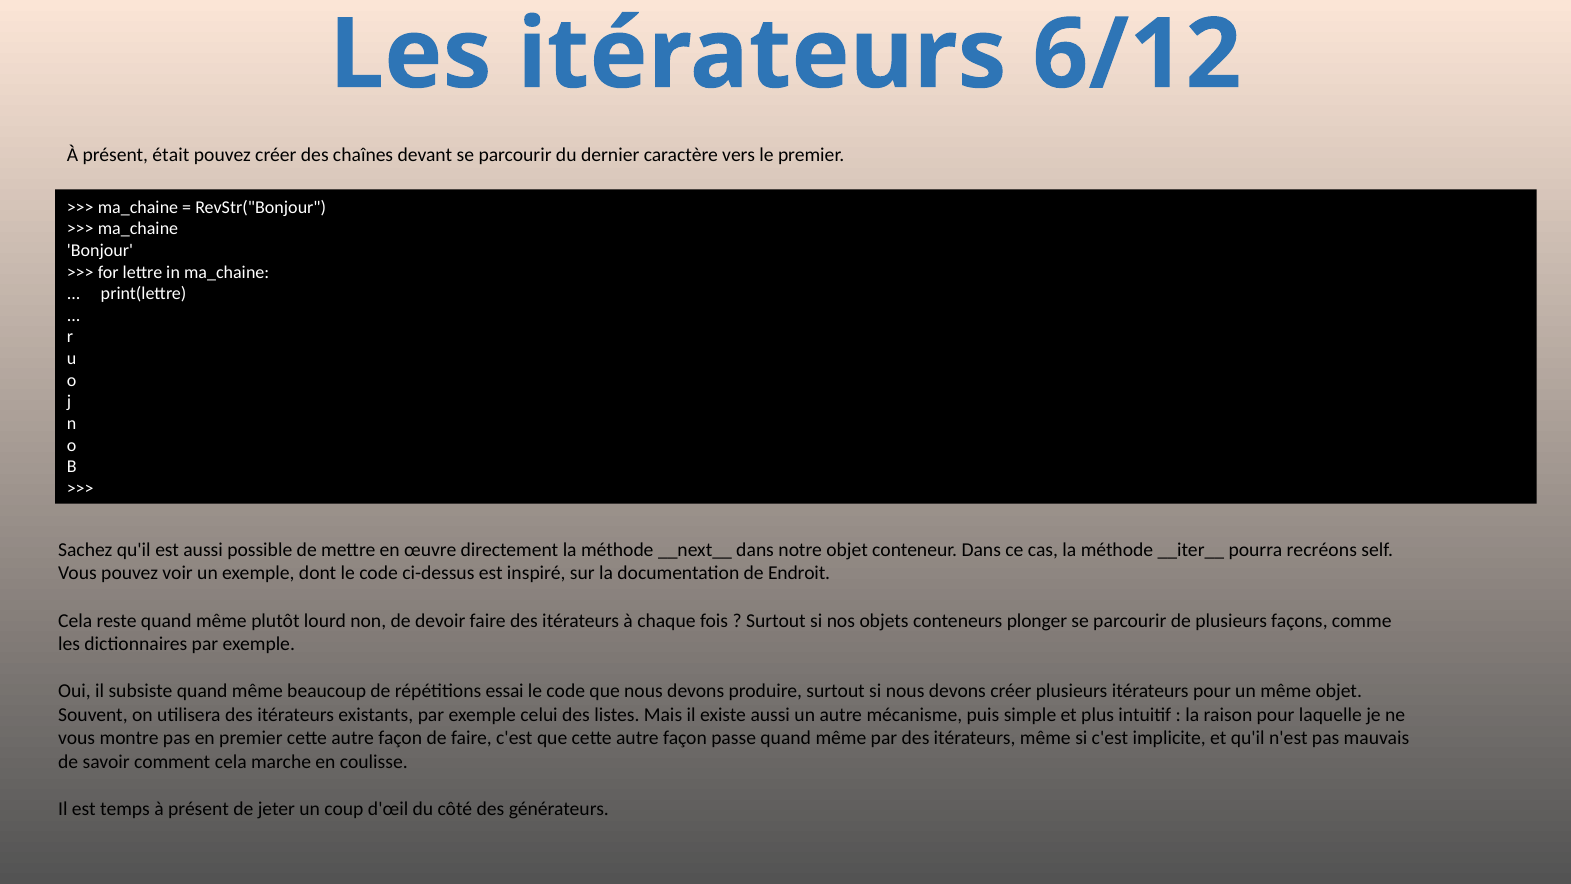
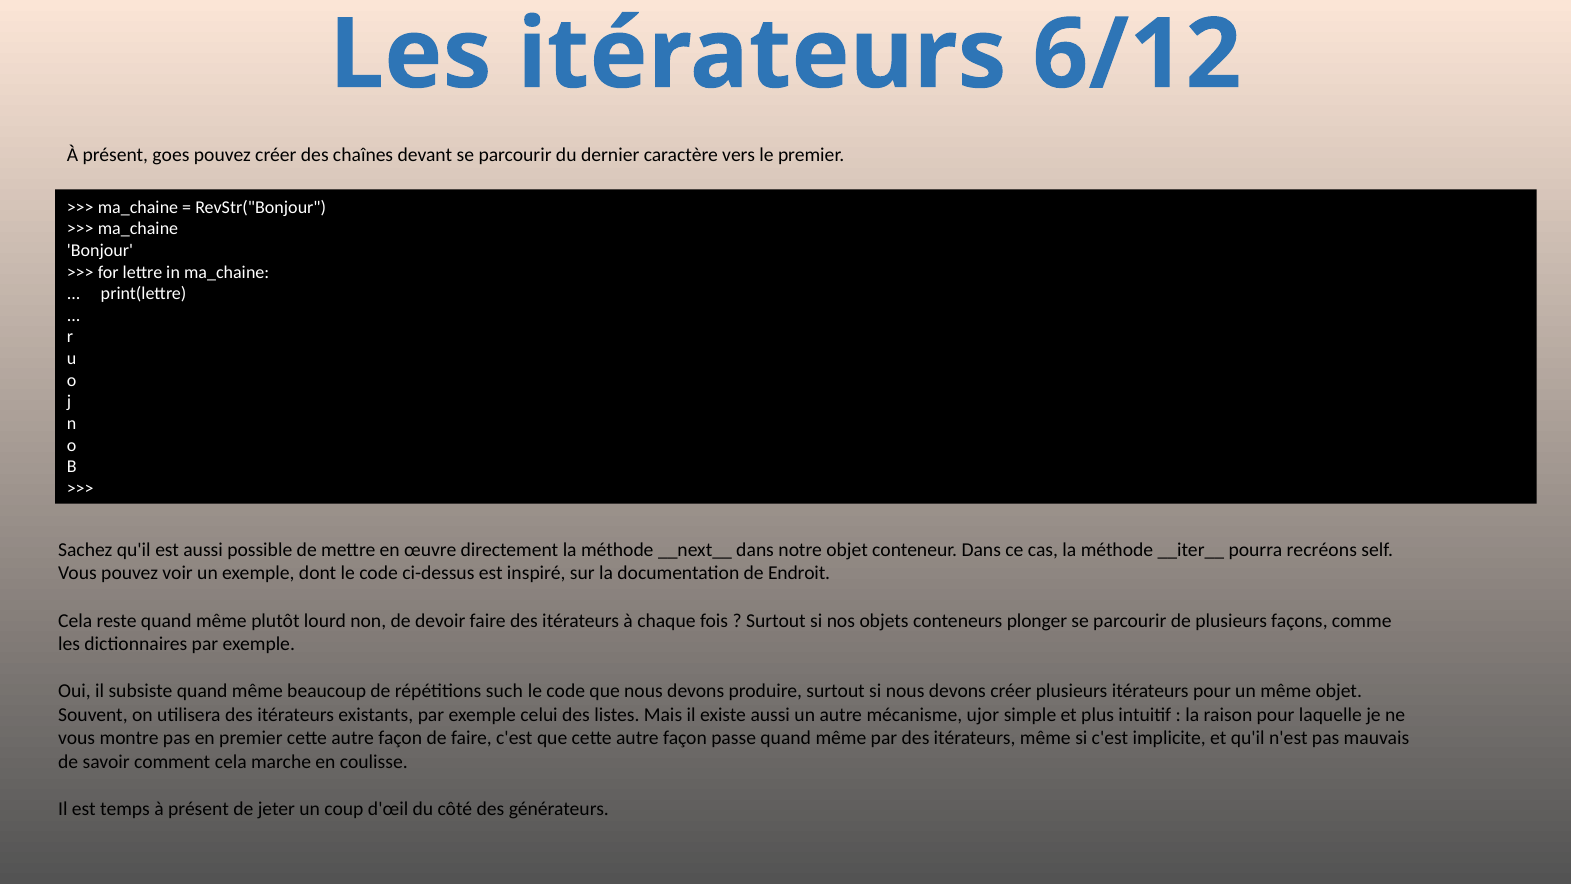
était: était -> goes
essai: essai -> such
puis: puis -> ujor
